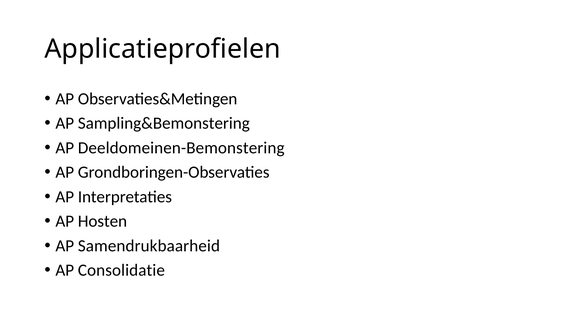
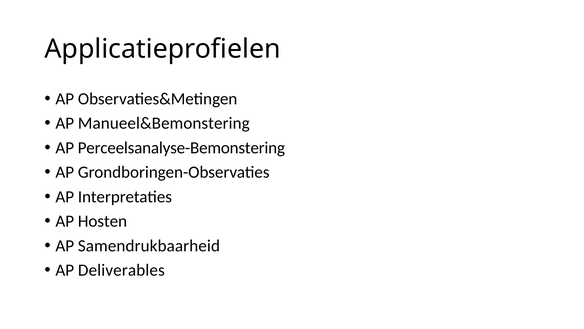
Sampling&Bemonstering: Sampling&Bemonstering -> Manueel&Bemonstering
Deeldomeinen-Bemonstering: Deeldomeinen-Bemonstering -> Perceelsanalyse-Bemonstering
Consolidatie: Consolidatie -> Deliverables
